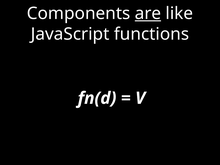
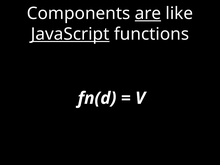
JavaScript underline: none -> present
